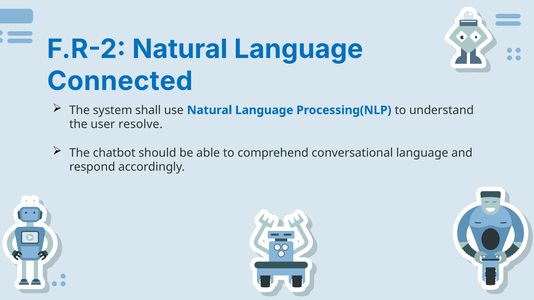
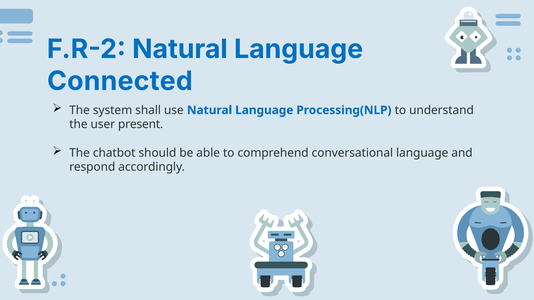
resolve: resolve -> present
